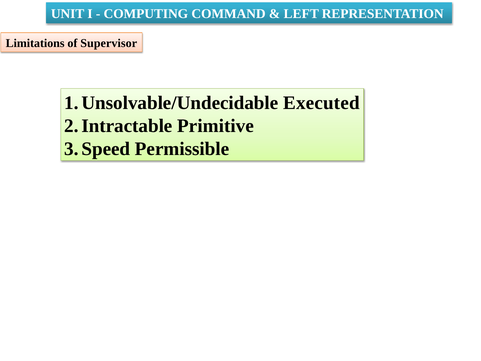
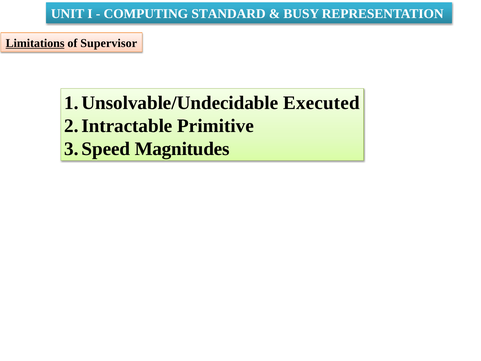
COMMAND: COMMAND -> STANDARD
LEFT: LEFT -> BUSY
Limitations underline: none -> present
Permissible: Permissible -> Magnitudes
